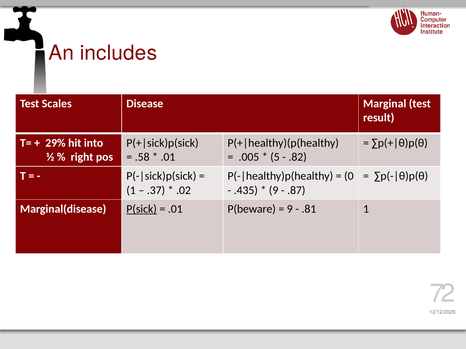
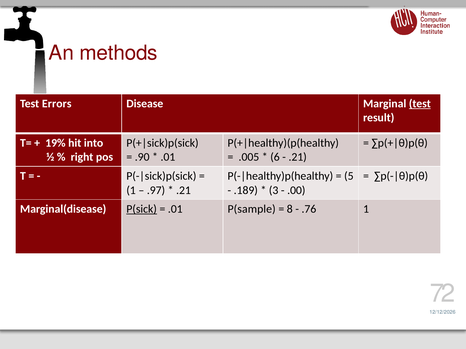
includes: includes -> methods
Scales: Scales -> Errors
test at (420, 104) underline: none -> present
29%: 29% -> 19%
.58: .58 -> .90
5: 5 -> 6
.82 at (298, 157): .82 -> .21
0: 0 -> 5
.37: .37 -> .97
.02 at (183, 190): .02 -> .21
.435: .435 -> .189
9 at (274, 190): 9 -> 3
.87: .87 -> .00
P(beware: P(beware -> P(sample
9 at (290, 209): 9 -> 8
.81: .81 -> .76
